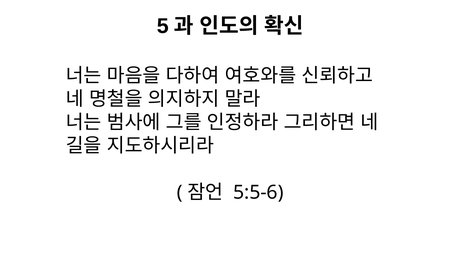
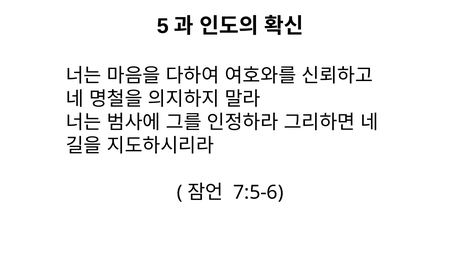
5:5-6: 5:5-6 -> 7:5-6
